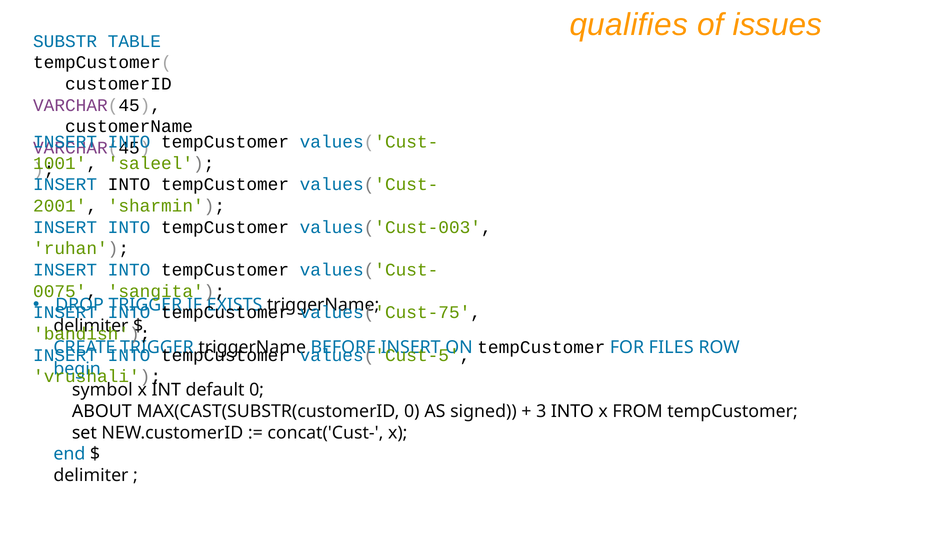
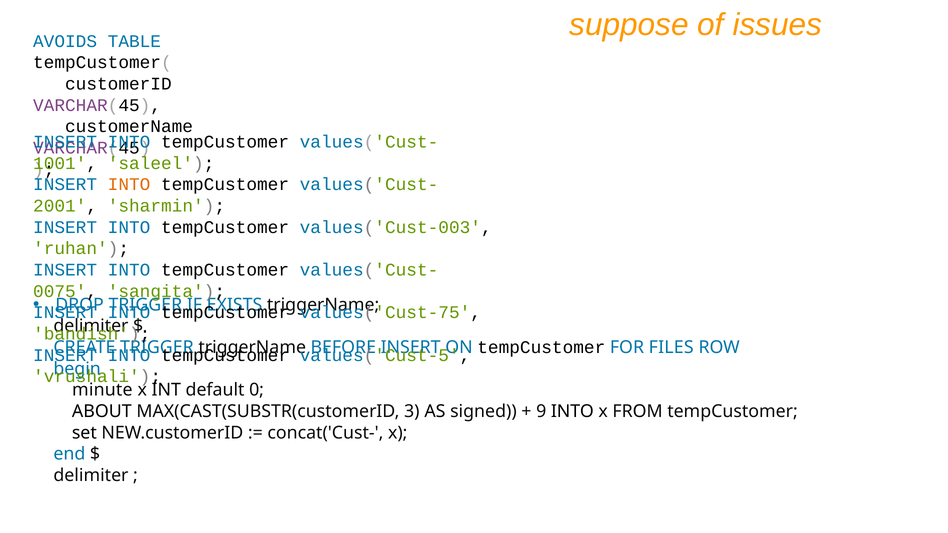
qualifies: qualifies -> suppose
SUBSTR: SUBSTR -> AVOIDS
INTO at (129, 185) colour: black -> orange
symbol: symbol -> minute
MAX(CAST(SUBSTR(customerID 0: 0 -> 3
3: 3 -> 9
